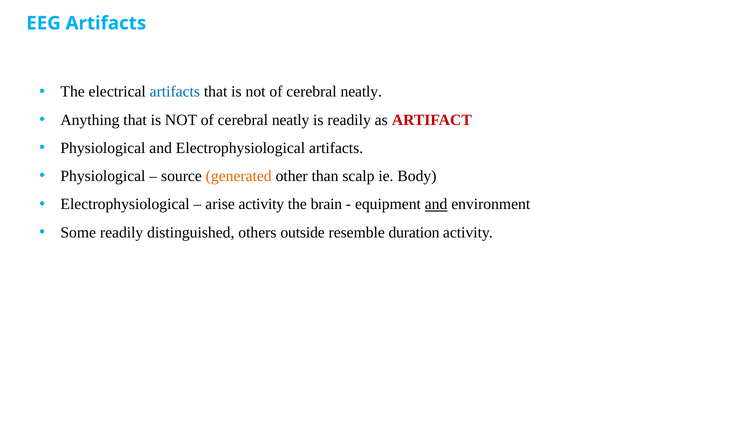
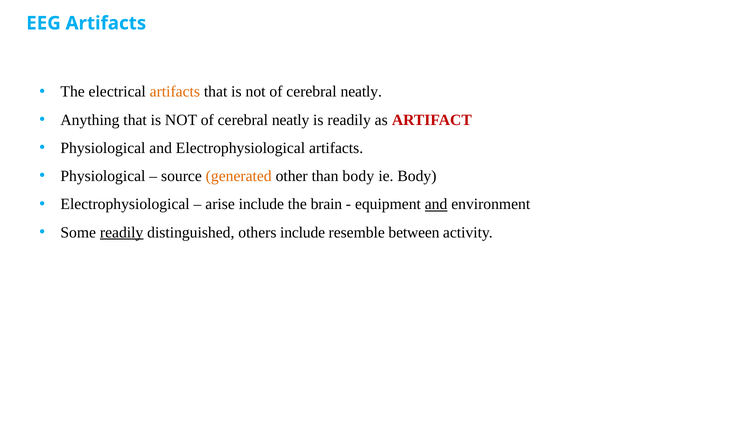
artifacts at (175, 92) colour: blue -> orange
than scalp: scalp -> body
arise activity: activity -> include
readily at (122, 232) underline: none -> present
others outside: outside -> include
duration: duration -> between
